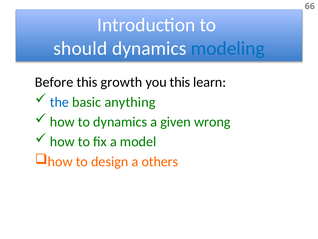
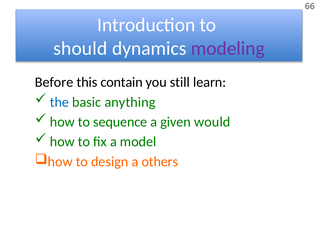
modeling colour: blue -> purple
growth: growth -> contain
you this: this -> still
to dynamics: dynamics -> sequence
wrong: wrong -> would
